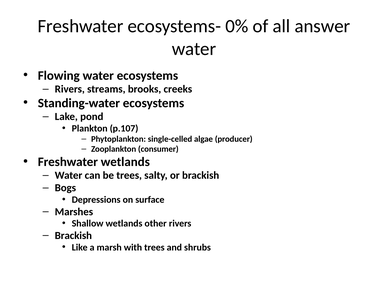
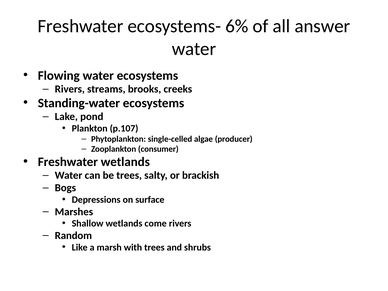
0%: 0% -> 6%
other: other -> come
Brackish at (73, 235): Brackish -> Random
